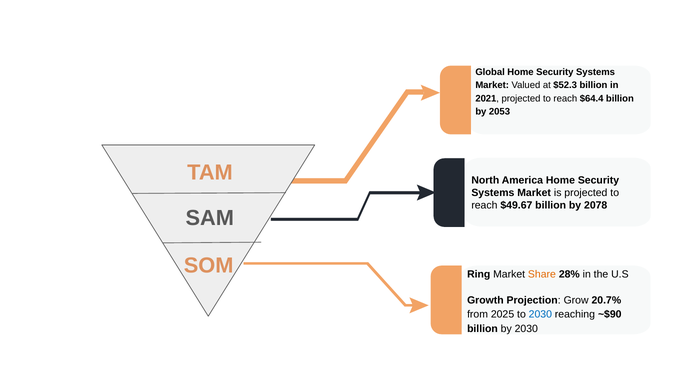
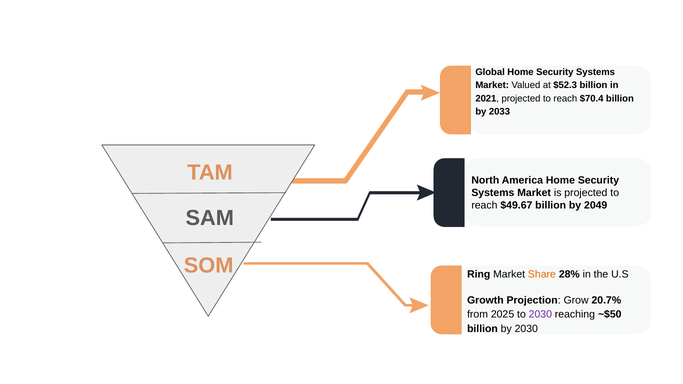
$64.4: $64.4 -> $70.4
2053: 2053 -> 2033
2078: 2078 -> 2049
2030 at (540, 315) colour: blue -> purple
~$90: ~$90 -> ~$50
